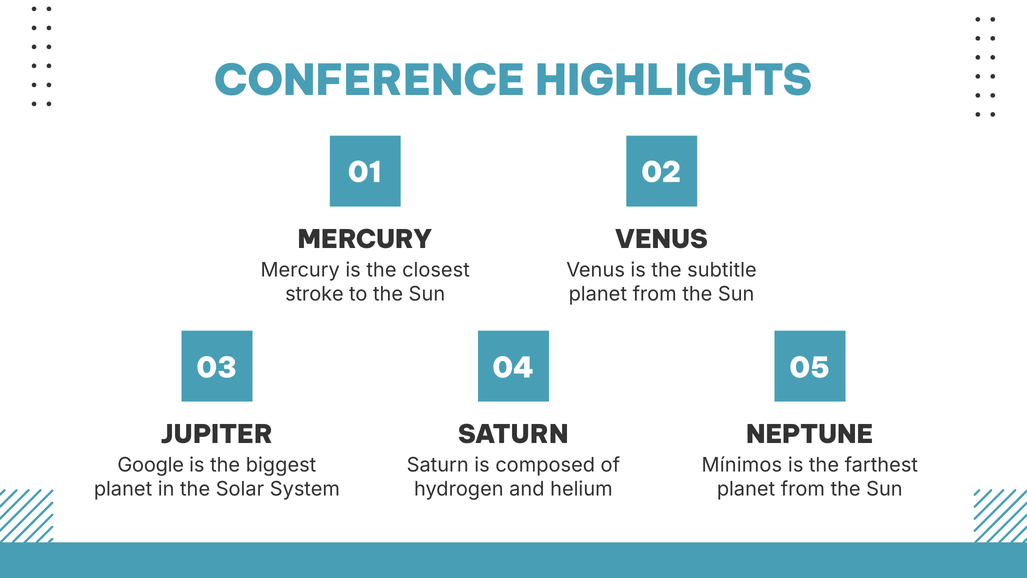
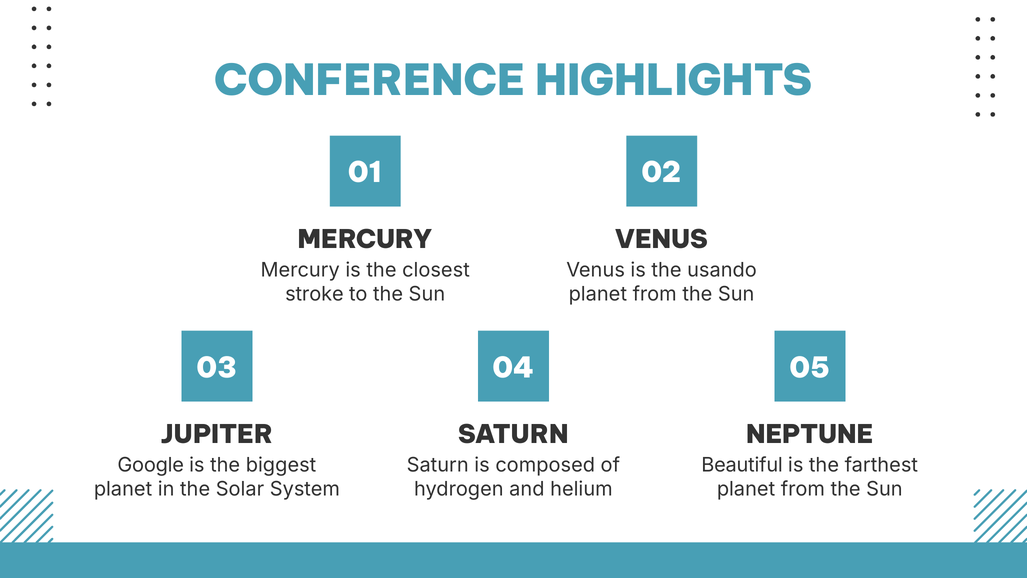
subtitle: subtitle -> usando
Mínimos: Mínimos -> Beautiful
